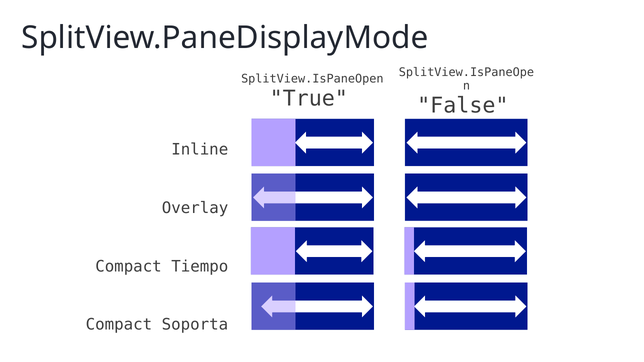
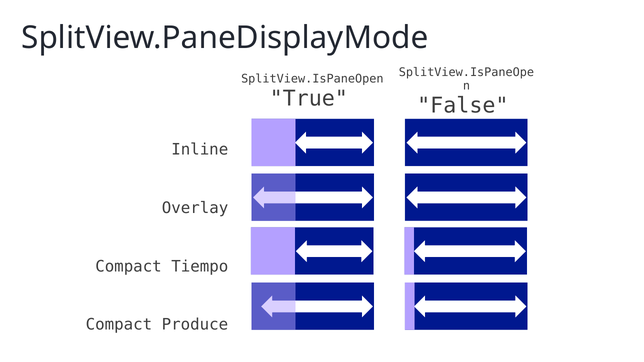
Soporta: Soporta -> Produce
